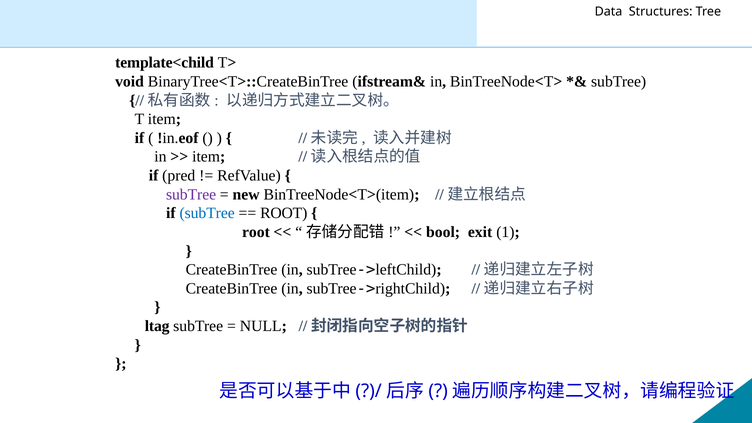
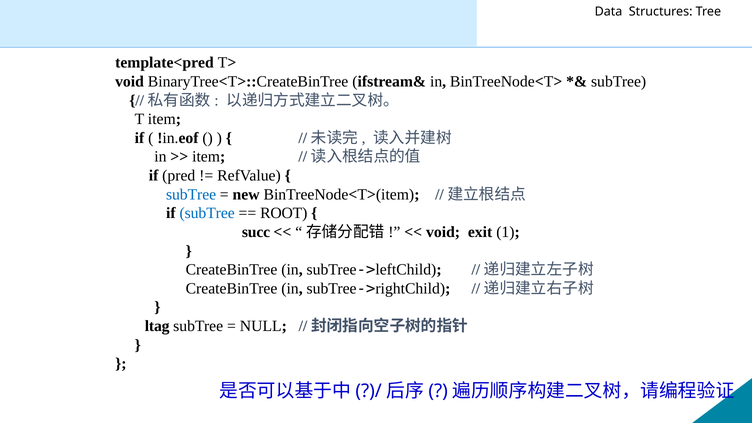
template<child: template<child -> template<pred
subTree at (191, 194) colour: purple -> blue
root at (256, 232): root -> succ
bool at (443, 232): bool -> void
